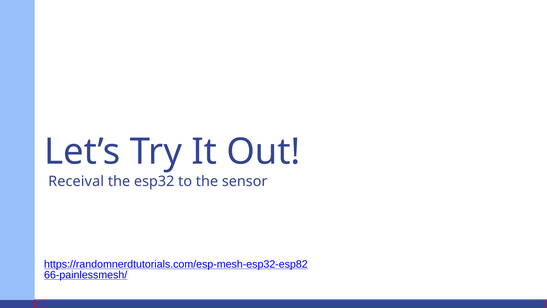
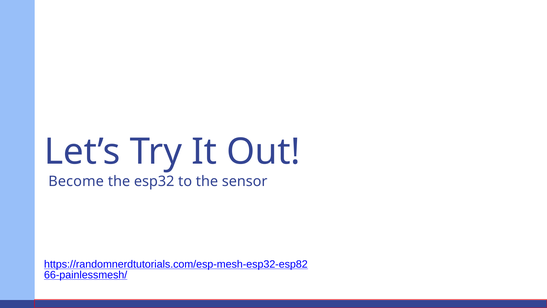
Receival: Receival -> Become
